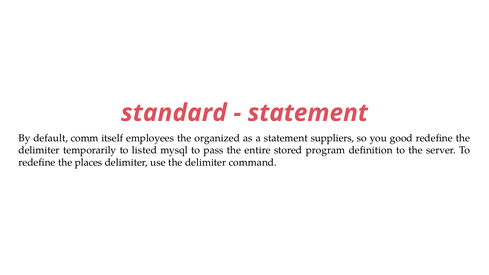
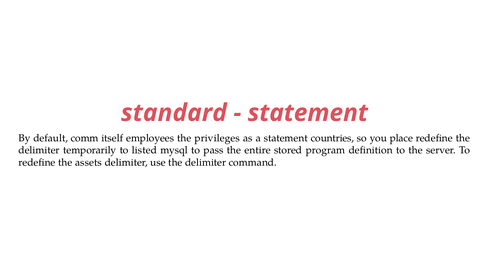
organized: organized -> privileges
suppliers: suppliers -> countries
good: good -> place
places: places -> assets
